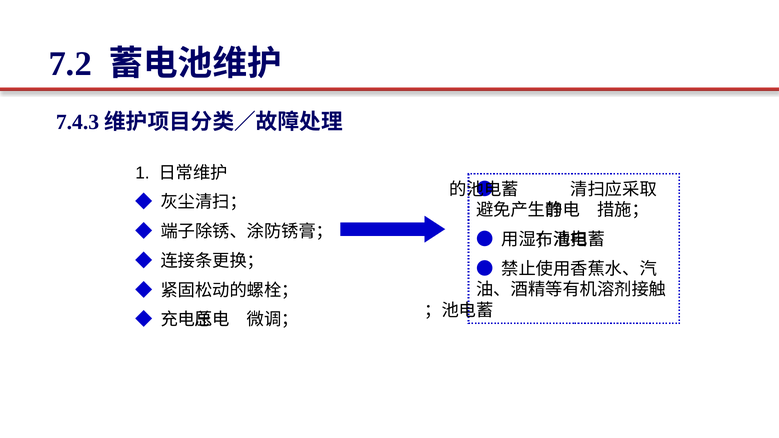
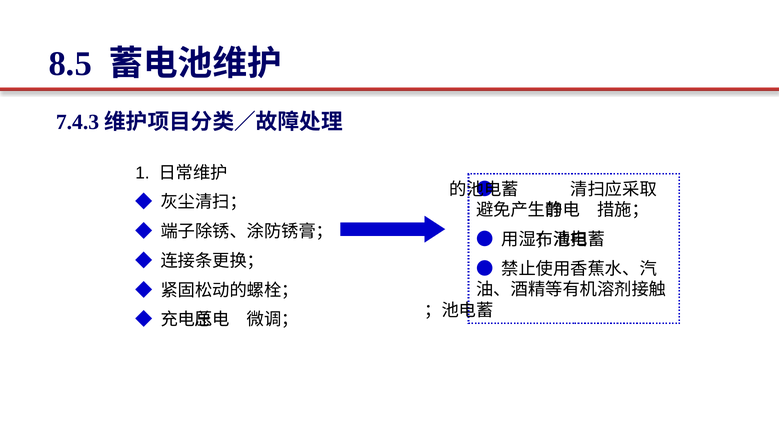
7.2: 7.2 -> 8.5
